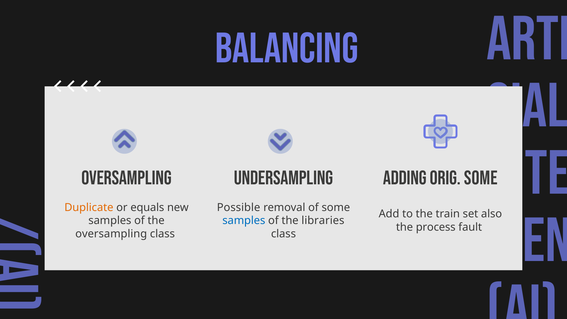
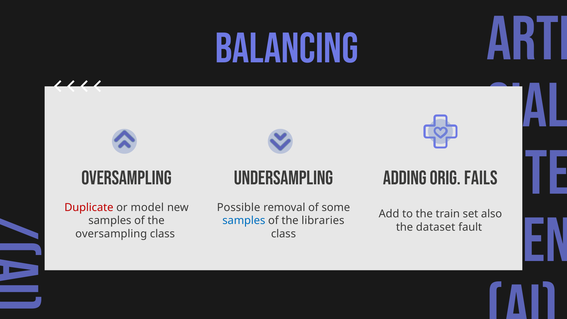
orig some: some -> fails
Duplicate colour: orange -> red
equals: equals -> model
process: process -> dataset
